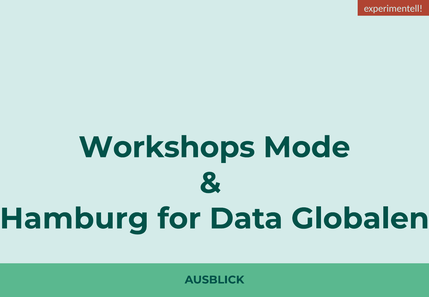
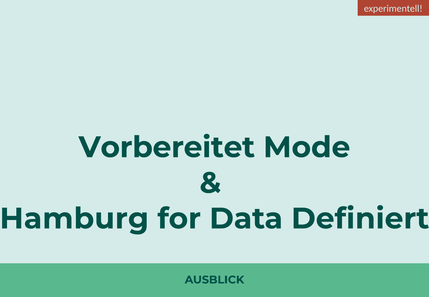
Workshops: Workshops -> Vorbereitet
Globalen: Globalen -> Definiert
